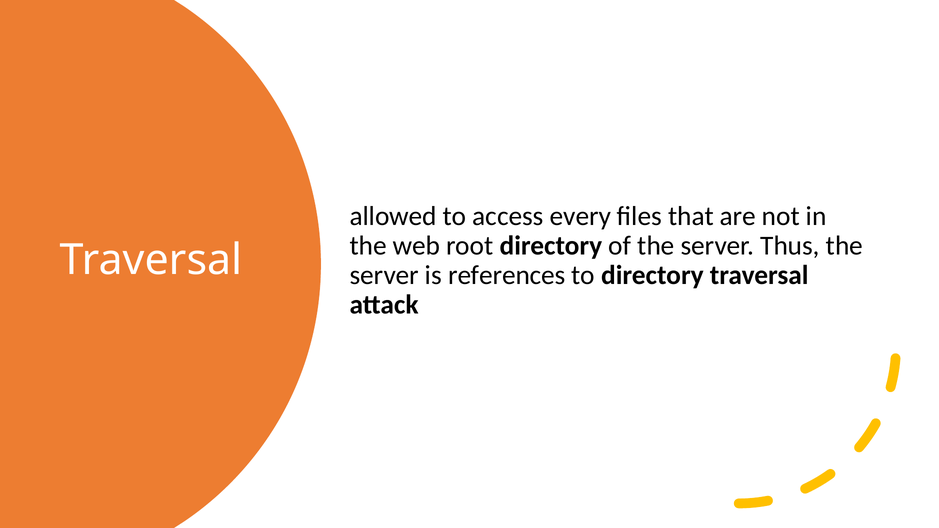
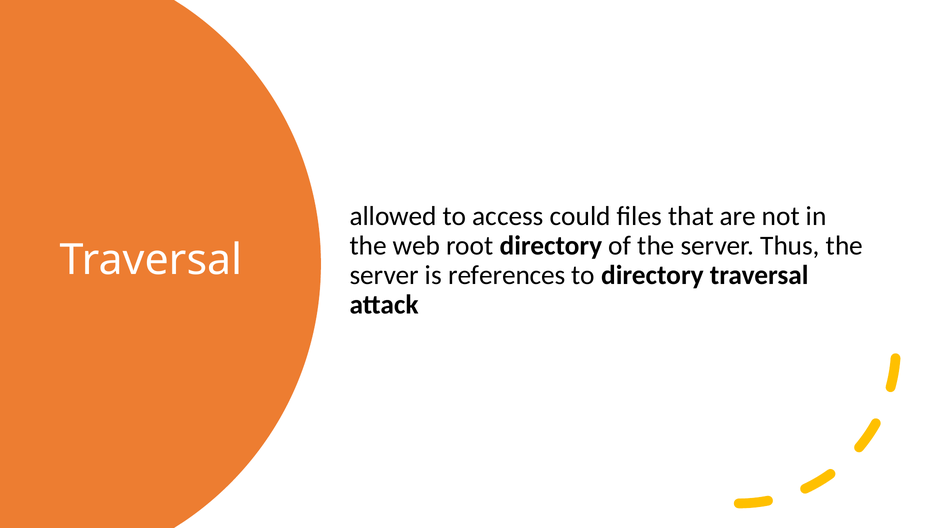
every: every -> could
